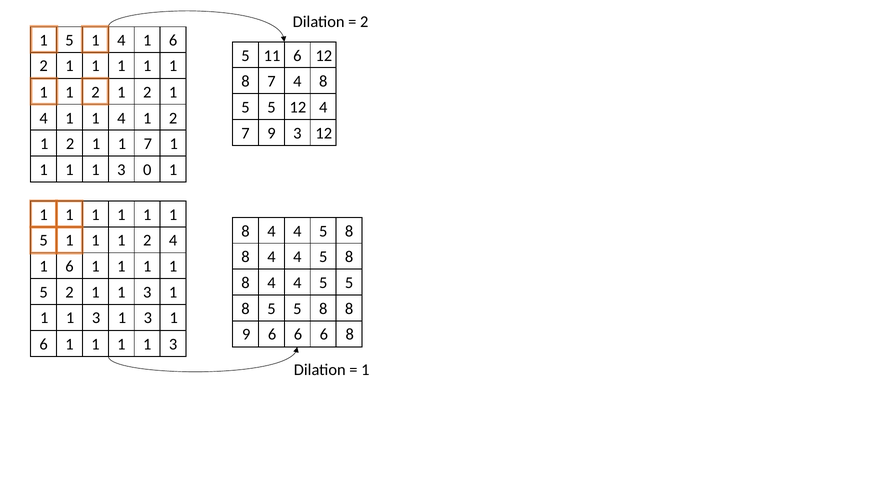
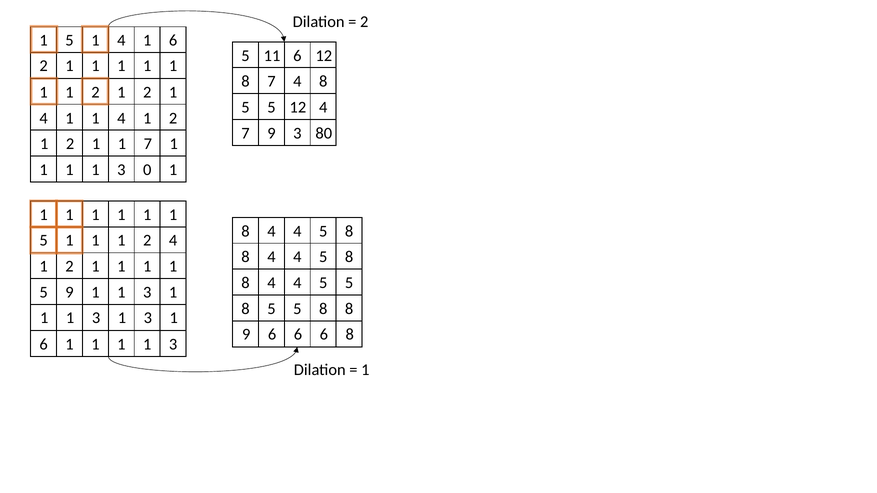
3 12: 12 -> 80
6 at (70, 267): 6 -> 2
5 2: 2 -> 9
